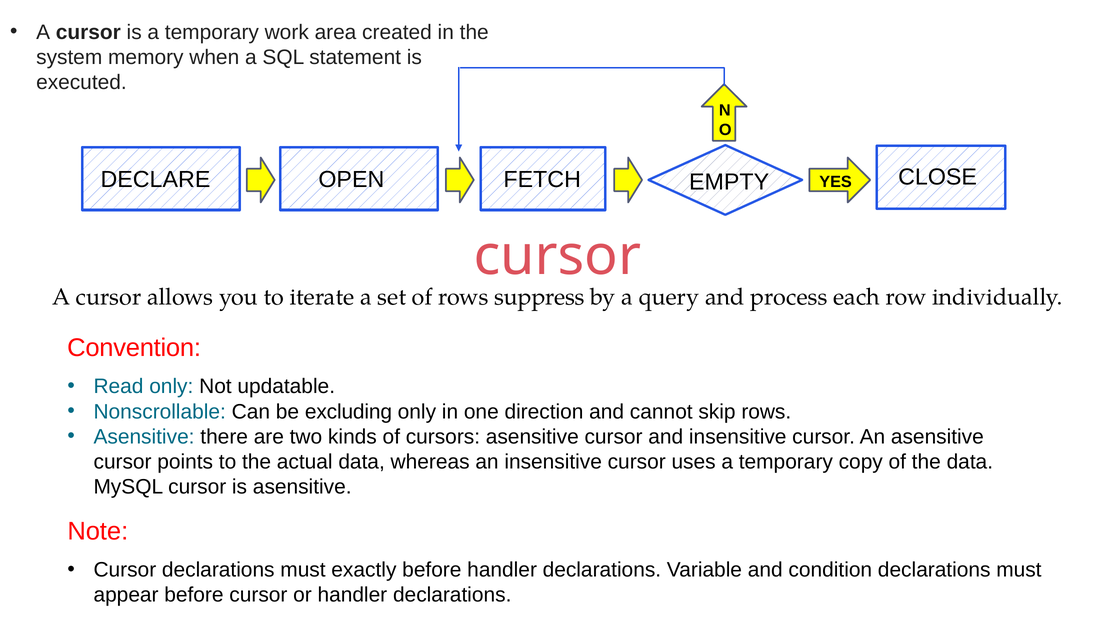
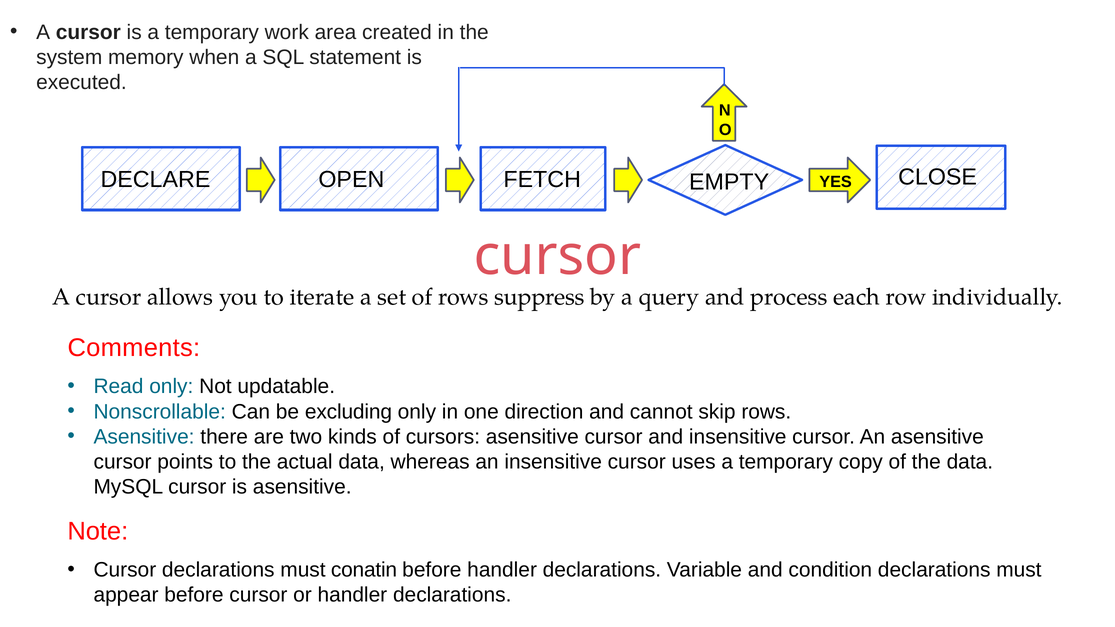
Convention: Convention -> Comments
exactly: exactly -> conatin
